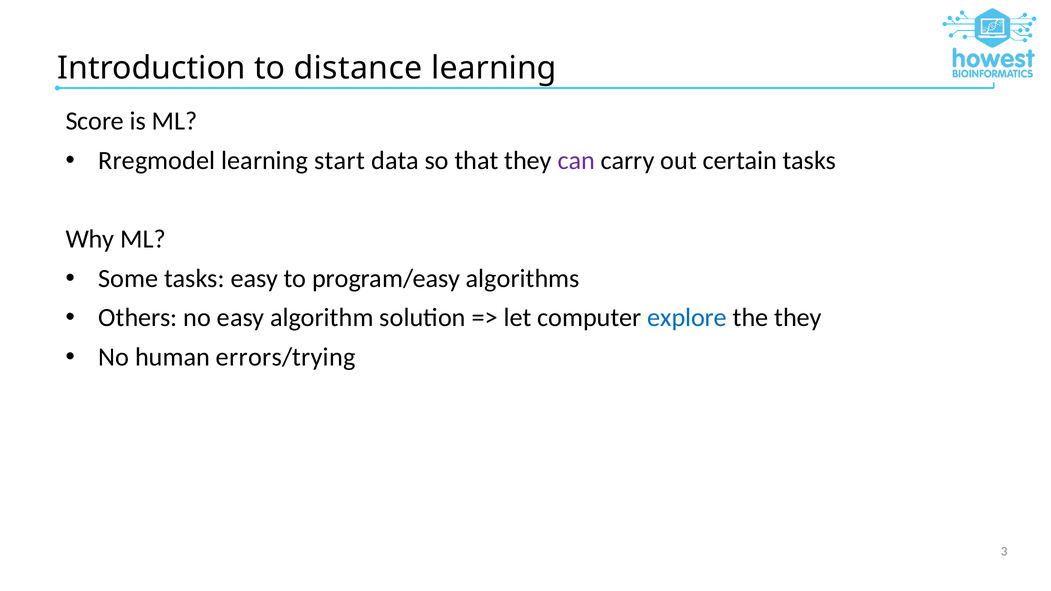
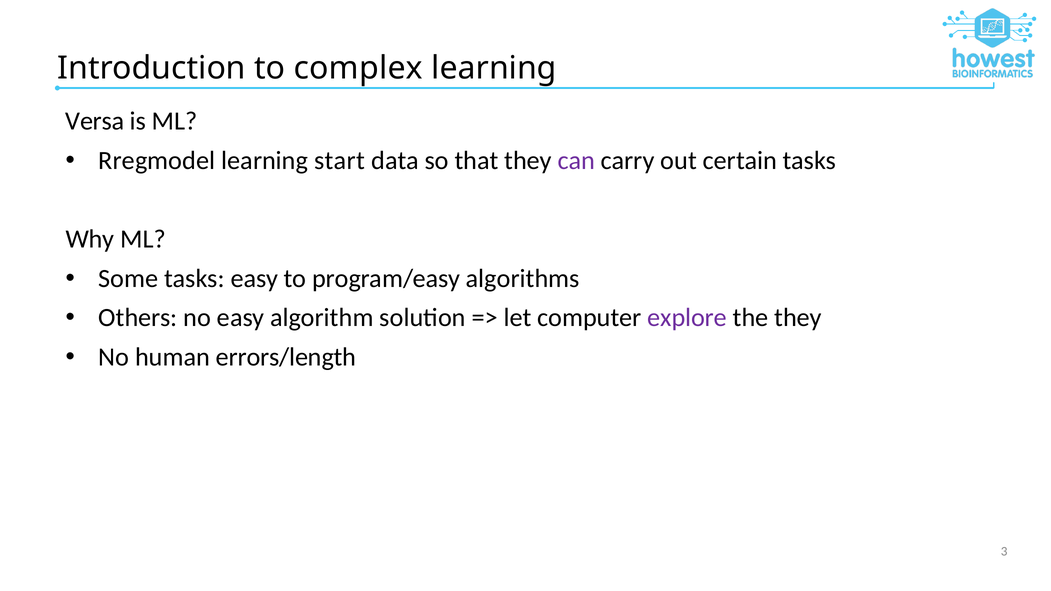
distance: distance -> complex
Score: Score -> Versa
explore colour: blue -> purple
errors/trying: errors/trying -> errors/length
